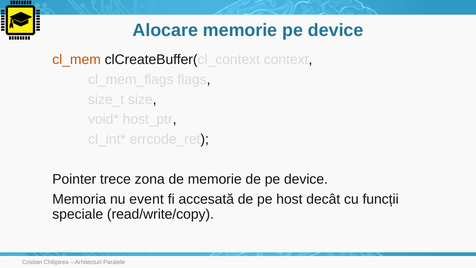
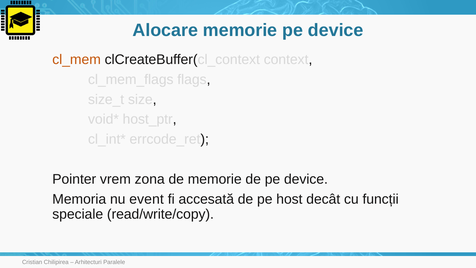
trece: trece -> vrem
